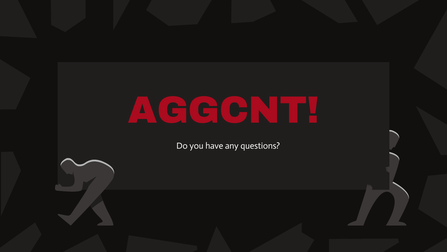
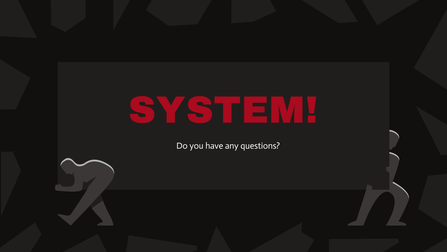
AGGCNT: AGGCNT -> SYSTEM
